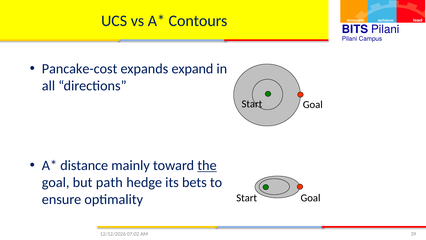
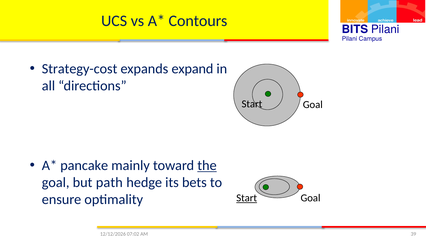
Pancake-cost: Pancake-cost -> Strategy-cost
distance: distance -> pancake
Start at (247, 198) underline: none -> present
